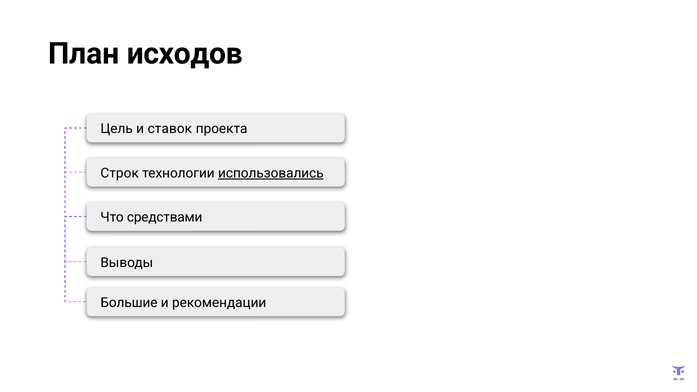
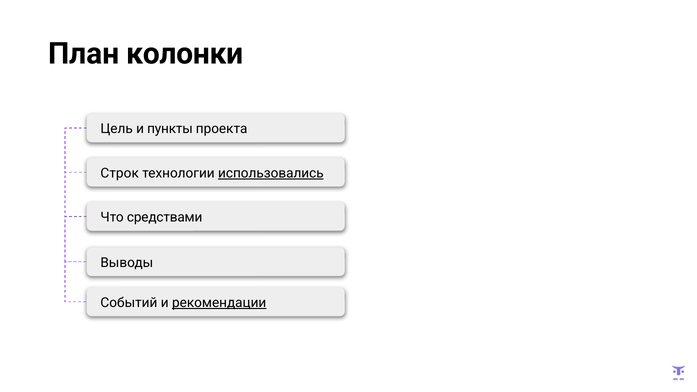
исходов: исходов -> колонки
ставок: ставок -> пункты
Большие: Большие -> Событий
рекомендации underline: none -> present
